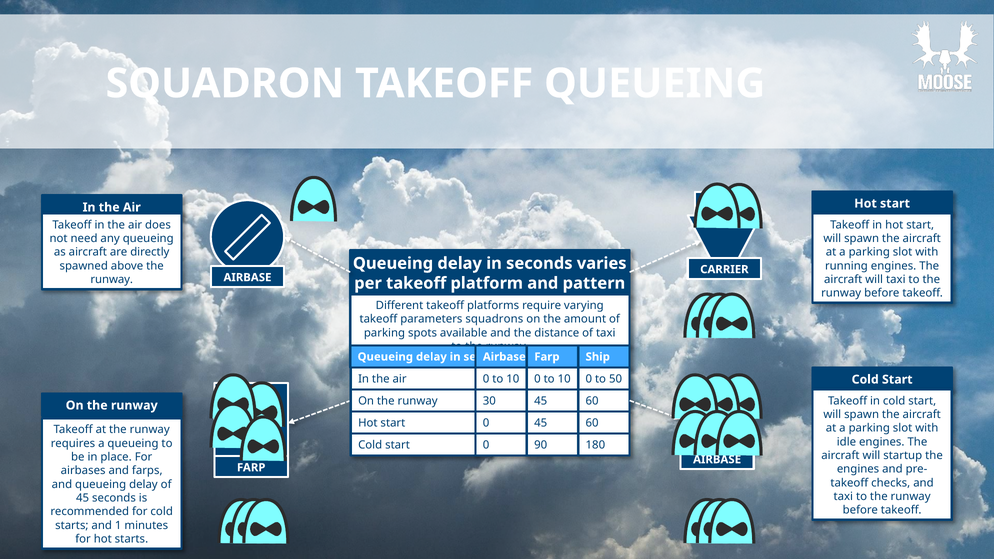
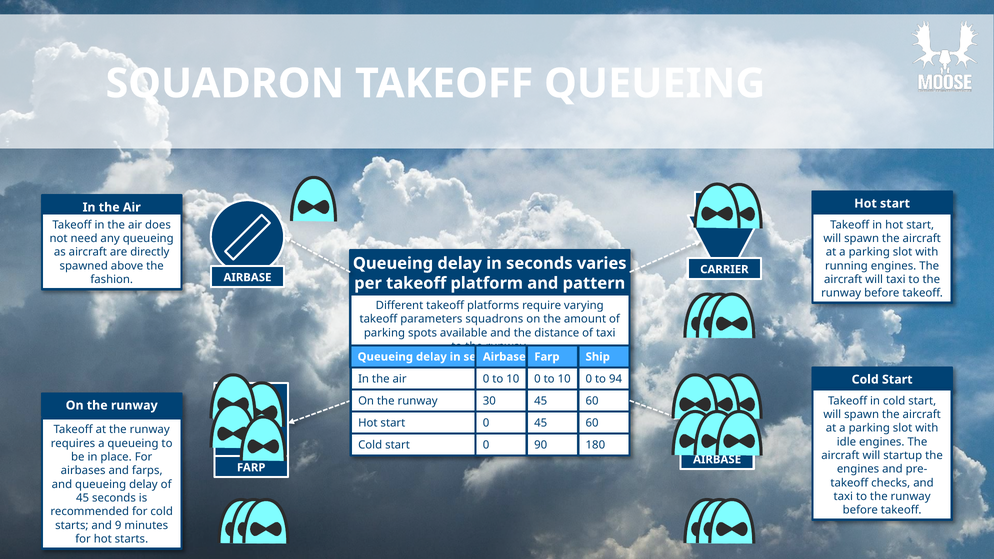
runway at (112, 280): runway -> fashion
50: 50 -> 94
1: 1 -> 9
